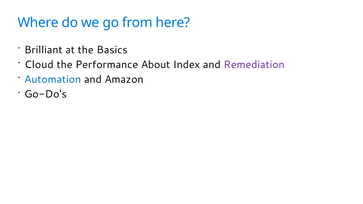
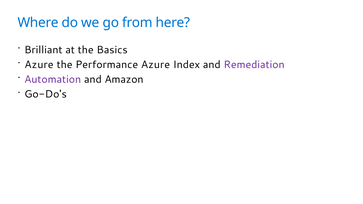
Cloud at (39, 65): Cloud -> Azure
Performance About: About -> Azure
Automation colour: blue -> purple
